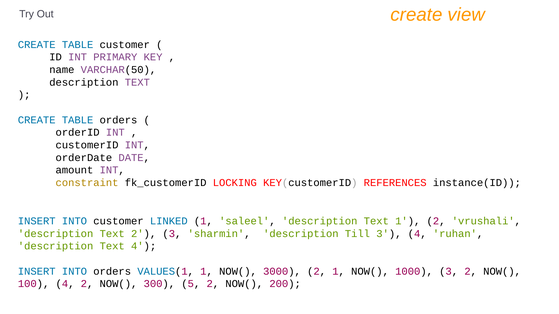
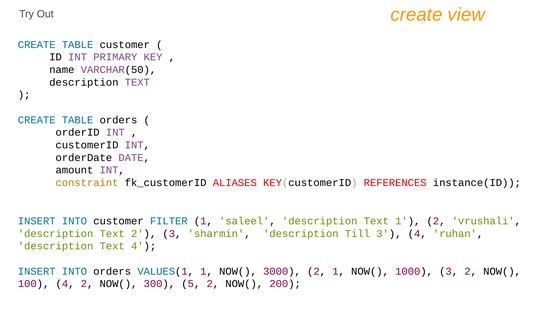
LOCKING: LOCKING -> ALIASES
LINKED: LINKED -> FILTER
